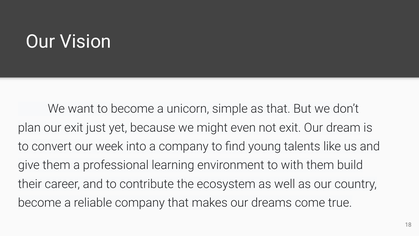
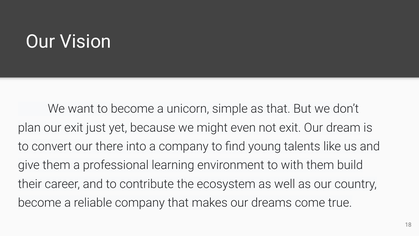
week: week -> there
